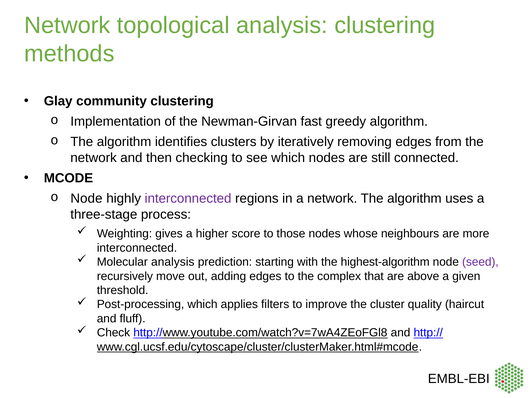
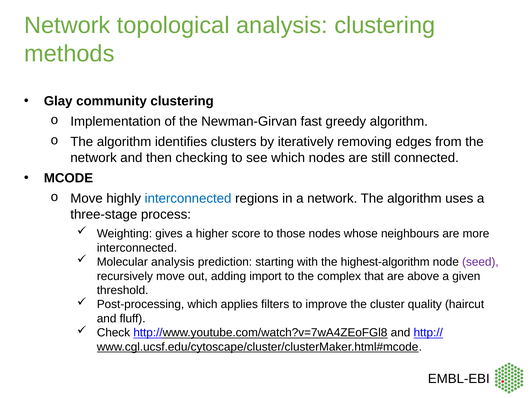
Node at (86, 198): Node -> Move
interconnected at (188, 198) colour: purple -> blue
adding edges: edges -> import
